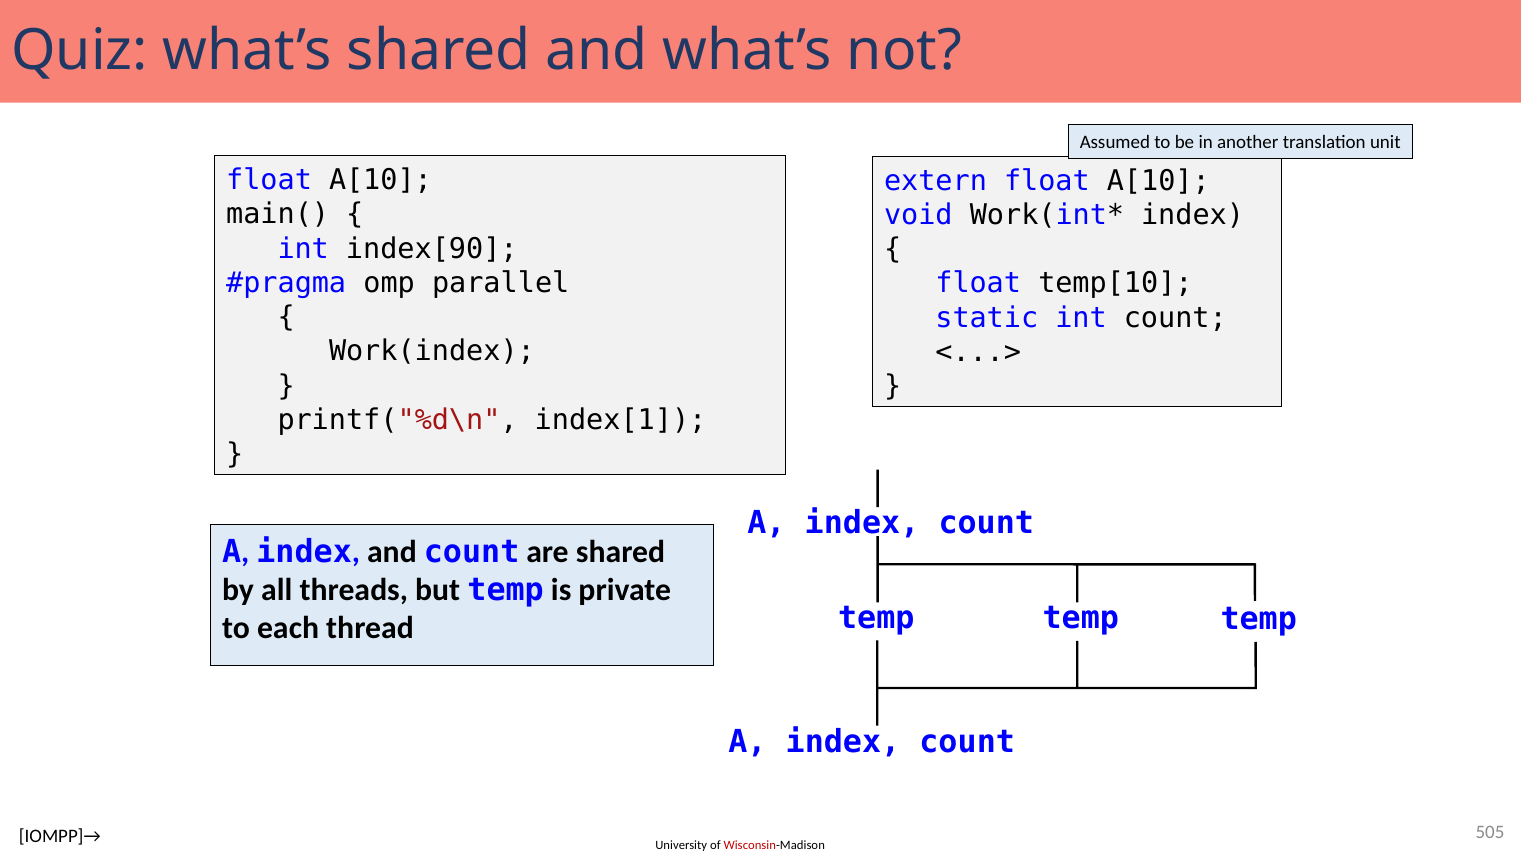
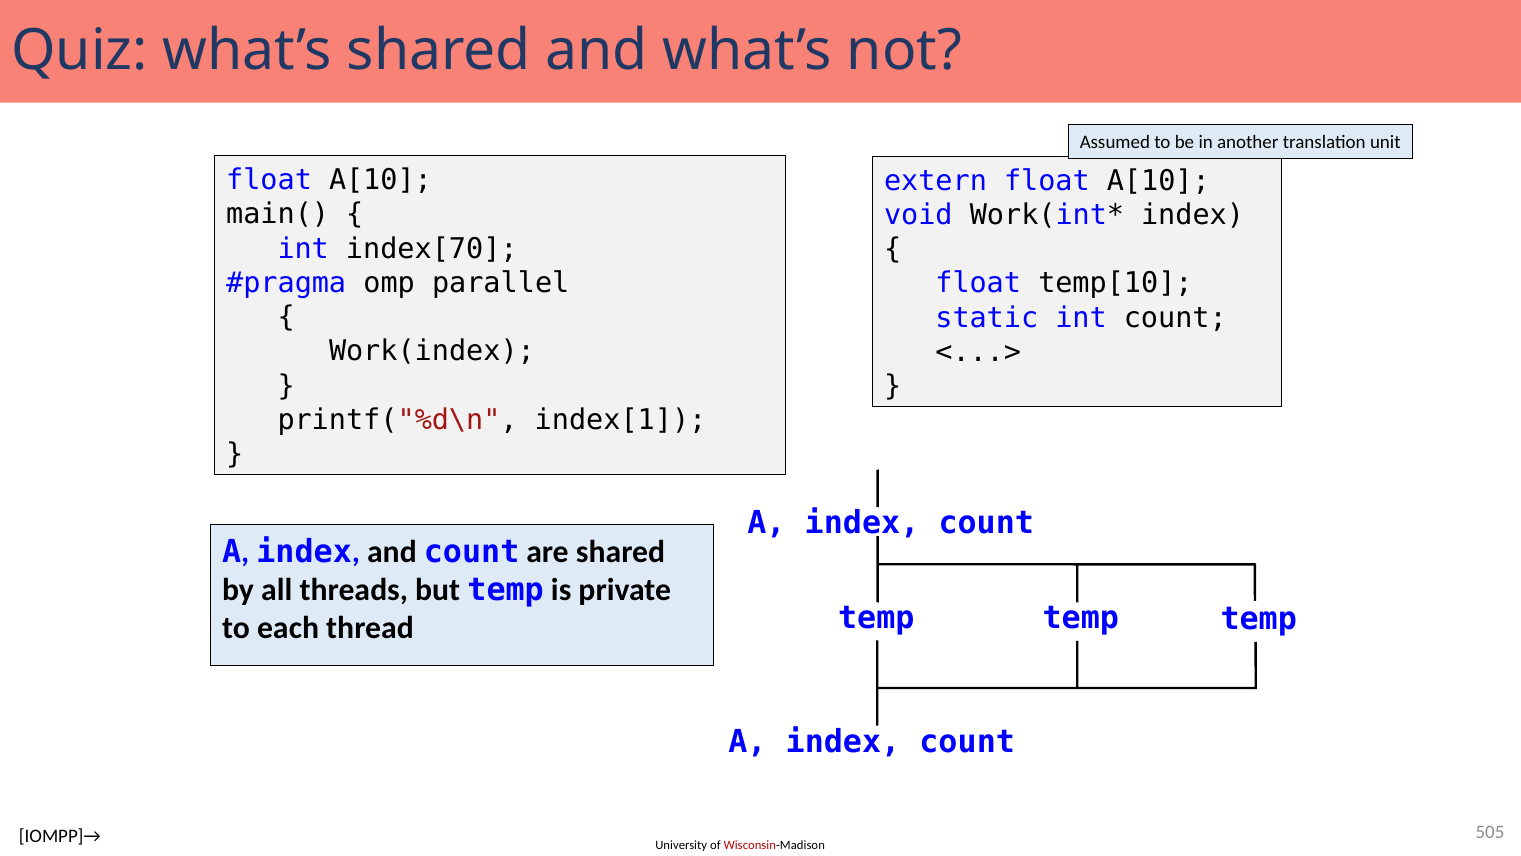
index[90: index[90 -> index[70
